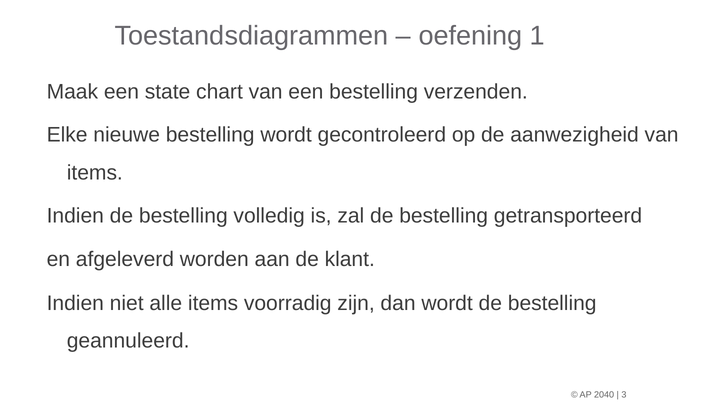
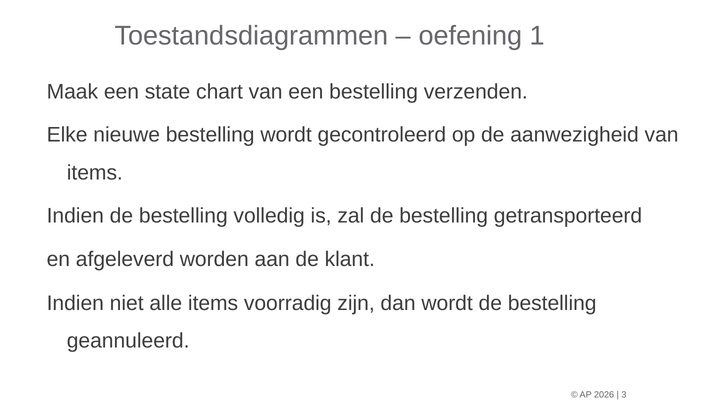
2040: 2040 -> 2026
